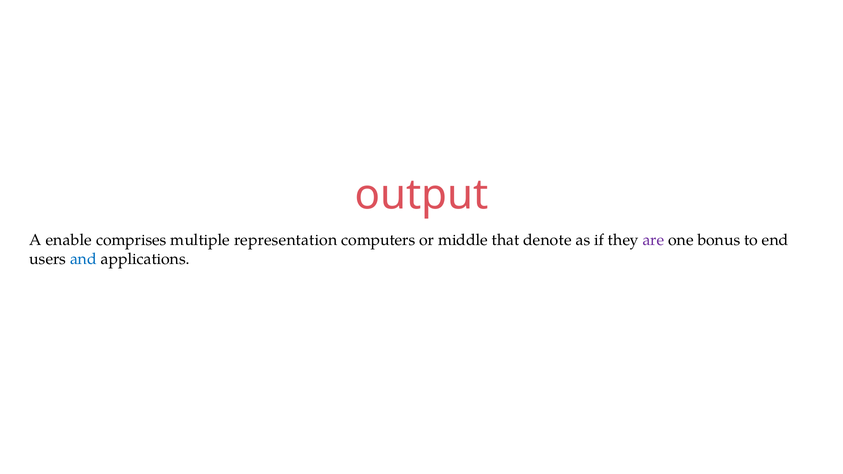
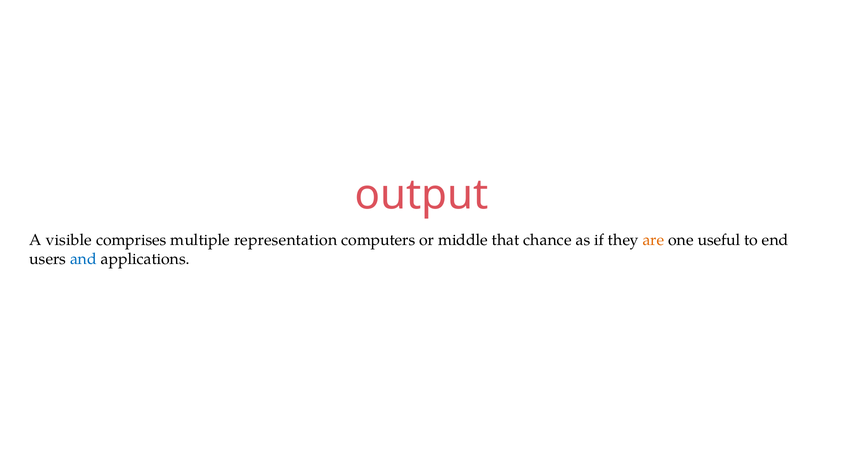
enable: enable -> visible
denote: denote -> chance
are colour: purple -> orange
bonus: bonus -> useful
